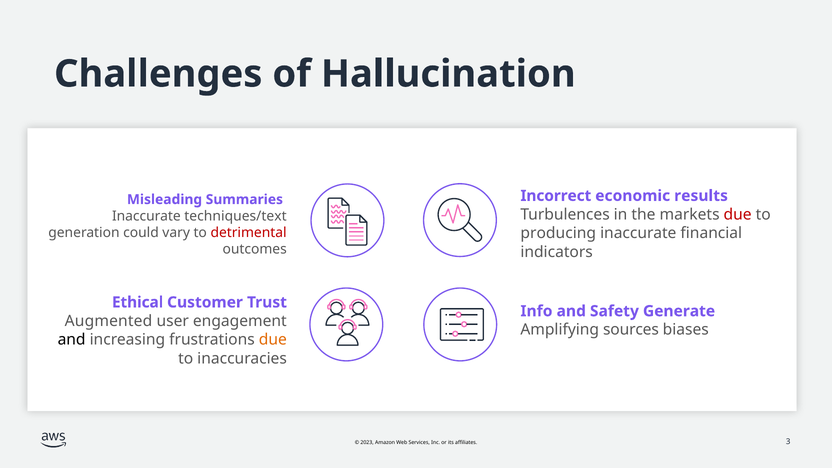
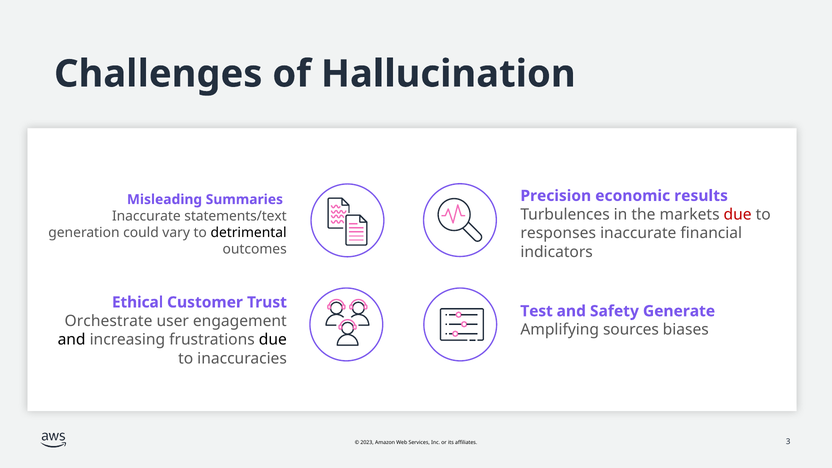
Incorrect: Incorrect -> Precision
techniques/text: techniques/text -> statements/text
detrimental colour: red -> black
producing: producing -> responses
Info: Info -> Test
Augmented: Augmented -> Orchestrate
due at (273, 340) colour: orange -> black
